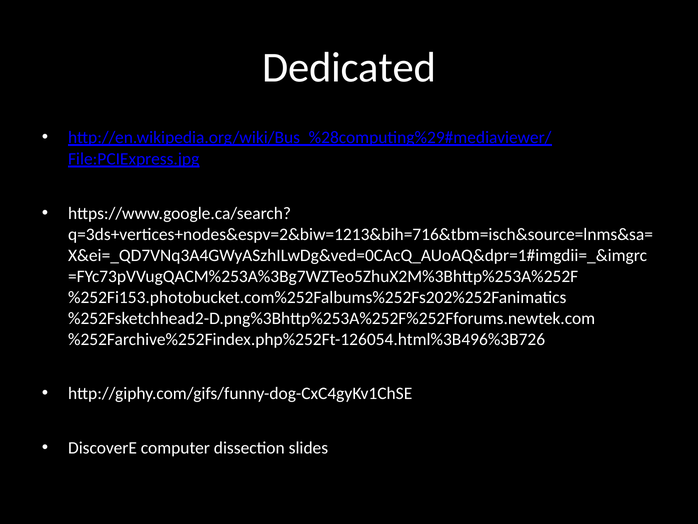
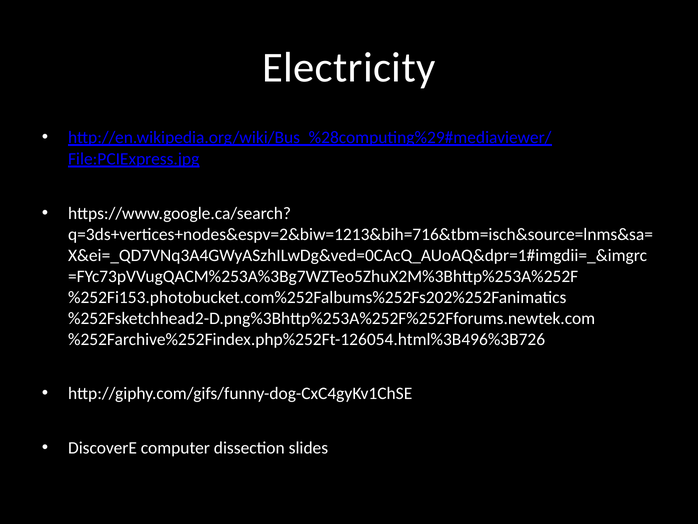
Dedicated: Dedicated -> Electricity
